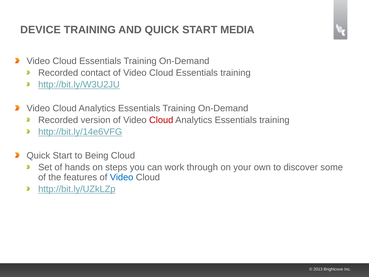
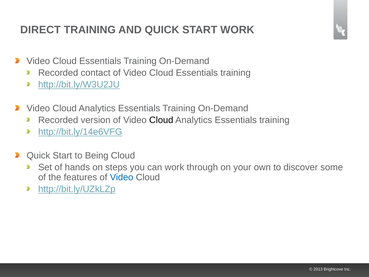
DEVICE: DEVICE -> DIRECT
START MEDIA: MEDIA -> WORK
Cloud at (161, 120) colour: red -> black
